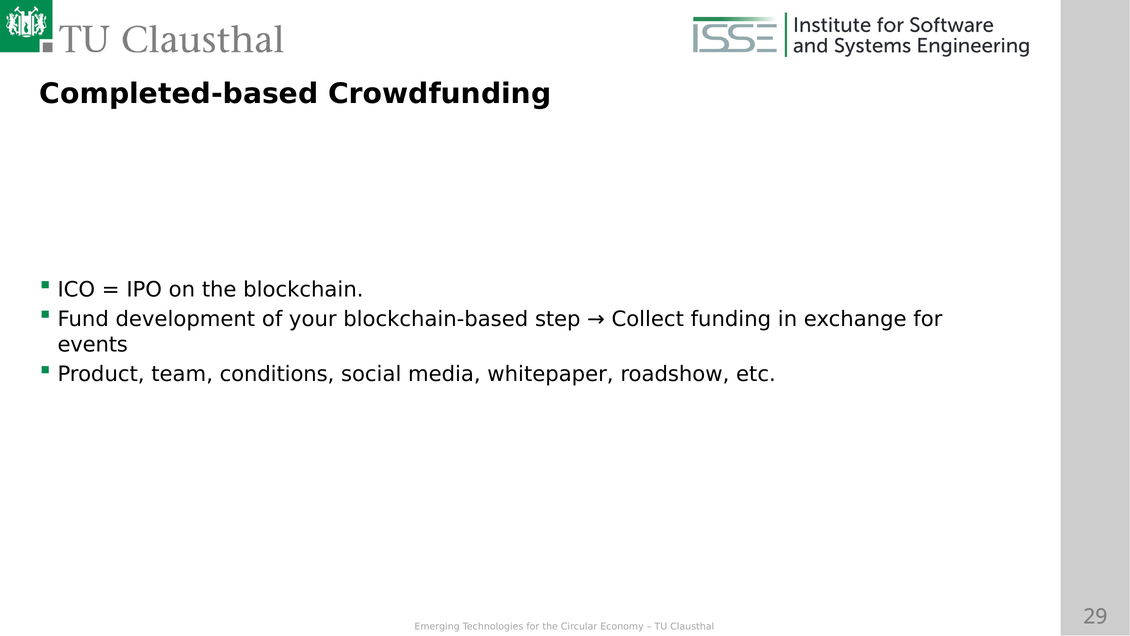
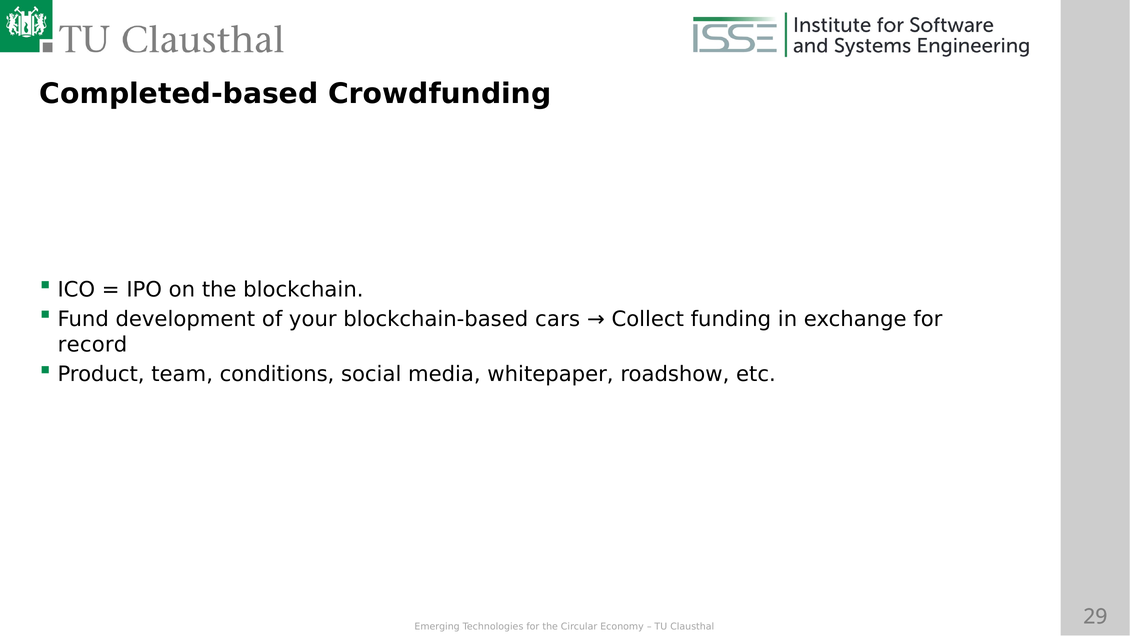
step: step -> cars
events: events -> record
